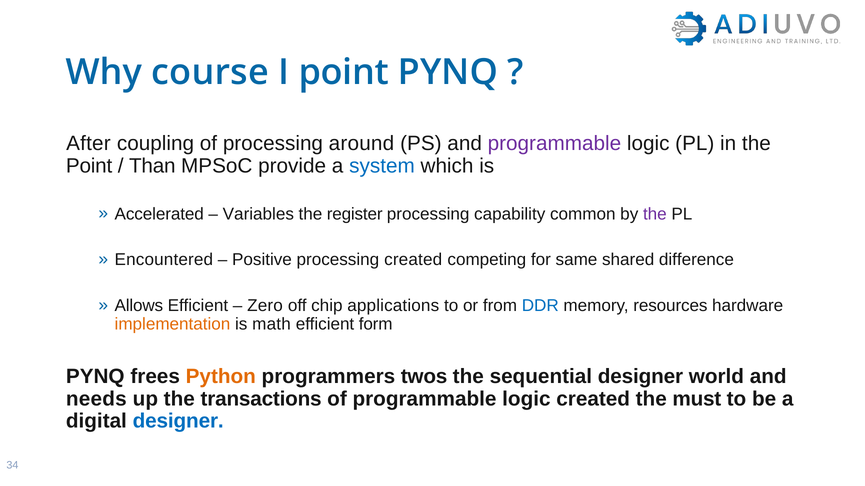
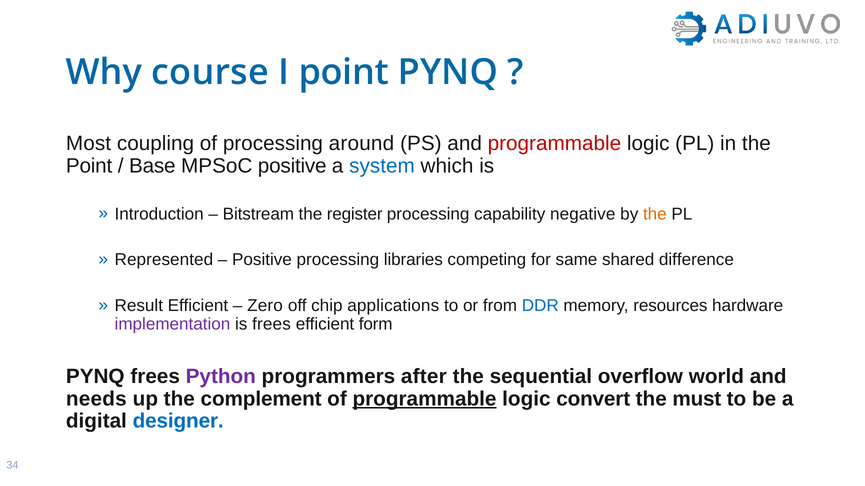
After: After -> Most
programmable at (554, 144) colour: purple -> red
Than: Than -> Base
MPSoC provide: provide -> positive
Accelerated: Accelerated -> Introduction
Variables: Variables -> Bitstream
common: common -> negative
the at (655, 214) colour: purple -> orange
Encountered: Encountered -> Represented
processing created: created -> libraries
Allows: Allows -> Result
implementation colour: orange -> purple
is math: math -> frees
Python colour: orange -> purple
twos: twos -> after
sequential designer: designer -> overflow
transactions: transactions -> complement
programmable at (424, 399) underline: none -> present
logic created: created -> convert
